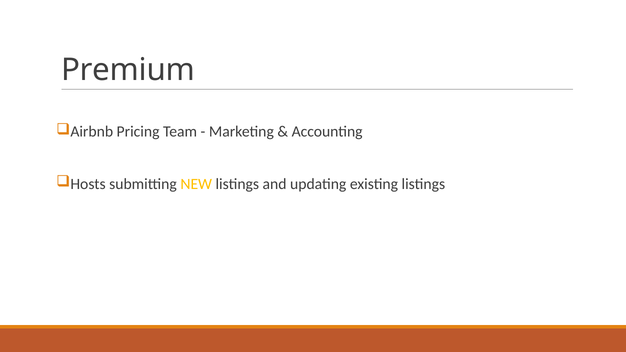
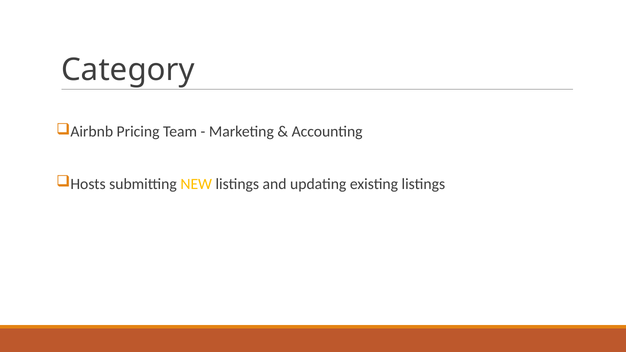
Premium: Premium -> Category
